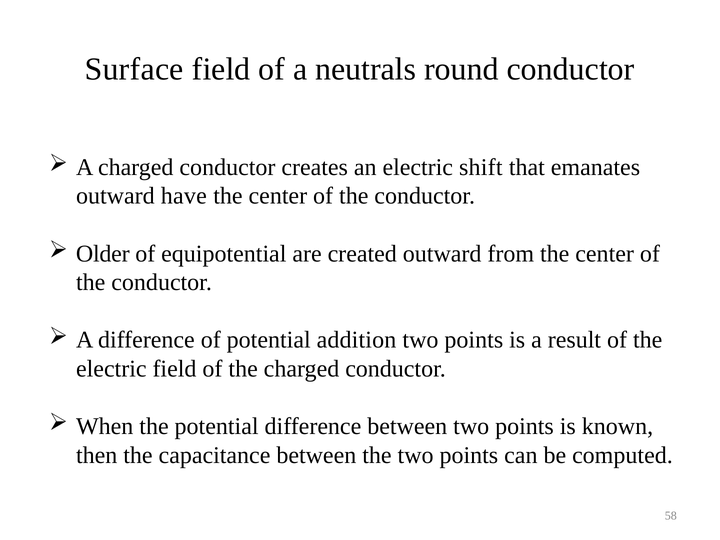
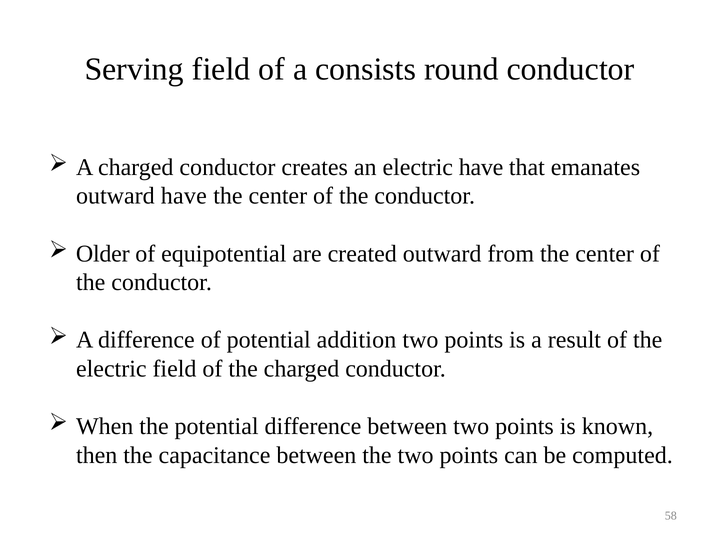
Surface: Surface -> Serving
neutrals: neutrals -> consists
electric shift: shift -> have
